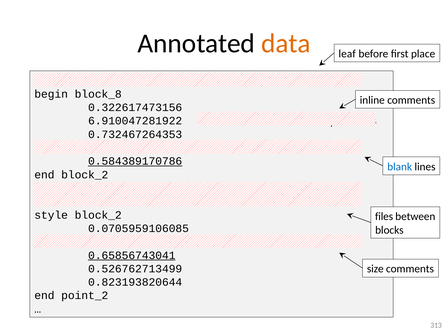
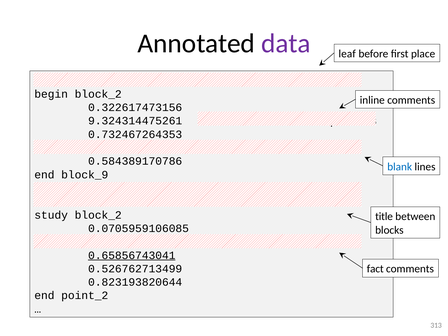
data at (286, 43) colour: orange -> purple
begin block_8: block_8 -> block_2
6.910047281922: 6.910047281922 -> 9.324314475261
0.584389170786 underline: present -> none
end block_2: block_2 -> block_9
style: style -> study
files: files -> title
size: size -> fact
